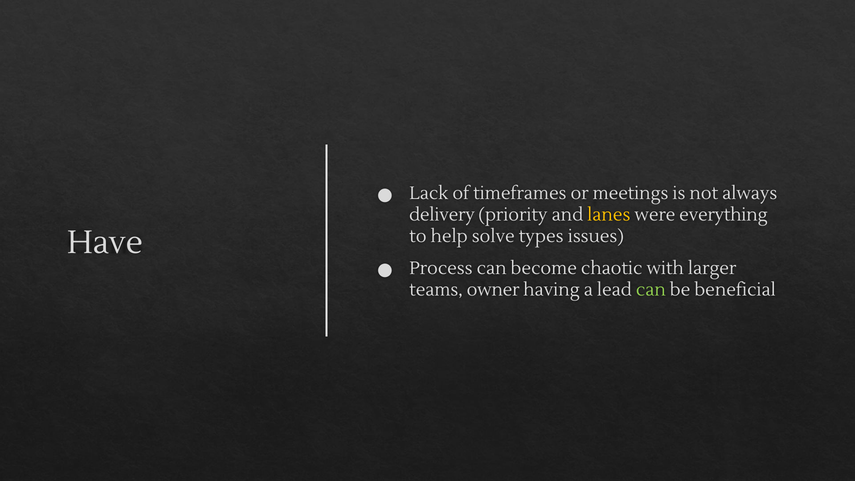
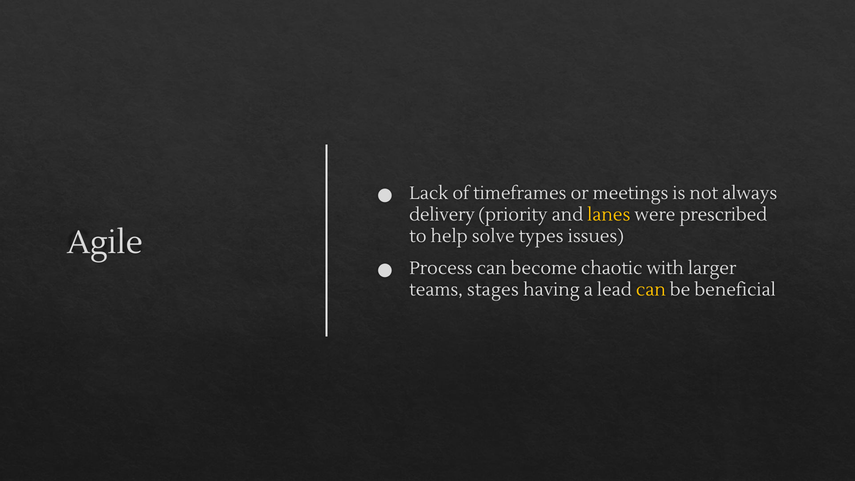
everything: everything -> prescribed
Have: Have -> Agile
owner: owner -> stages
can at (651, 290) colour: light green -> yellow
